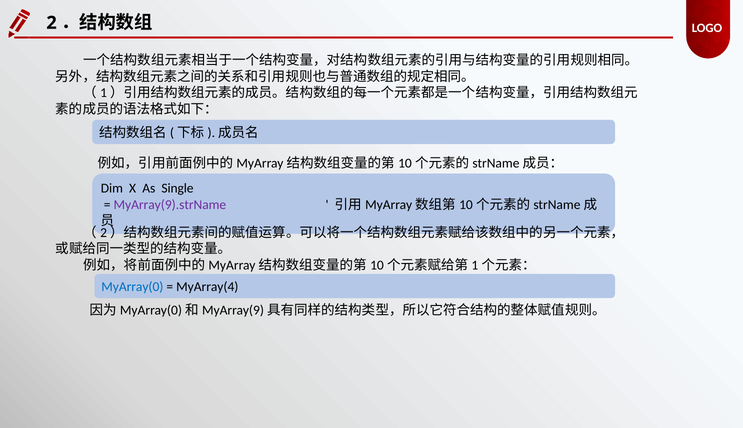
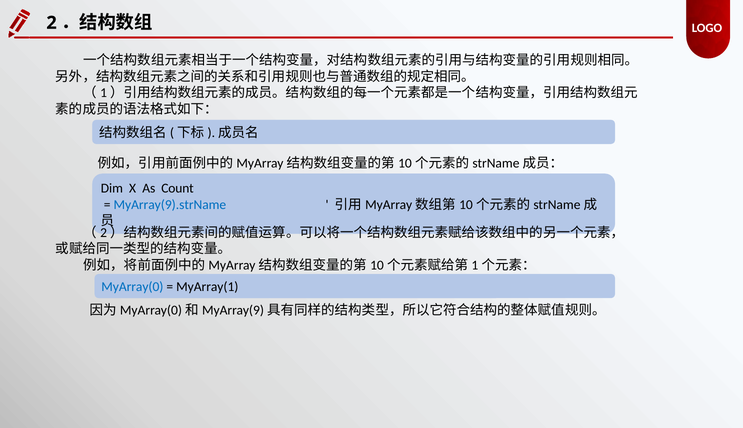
Single: Single -> Count
MyArray(9).strName colour: purple -> blue
MyArray(4: MyArray(4 -> MyArray(1
